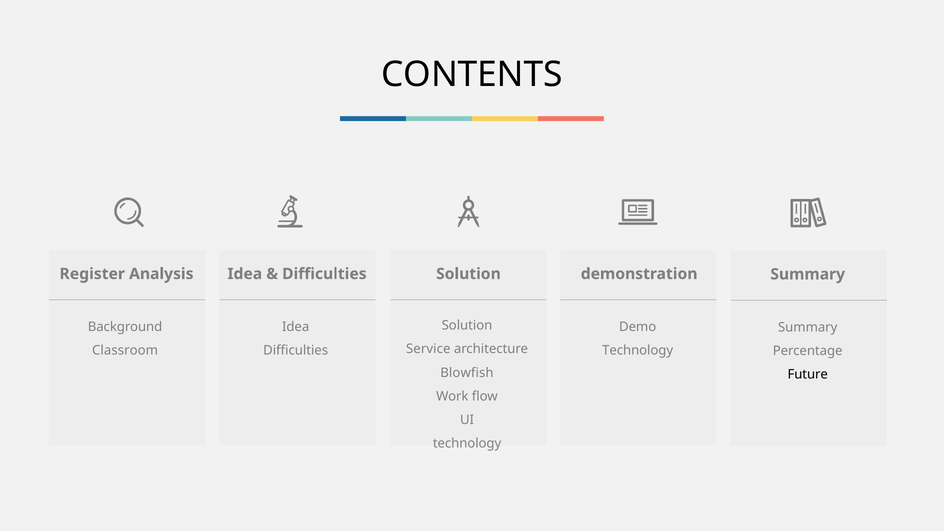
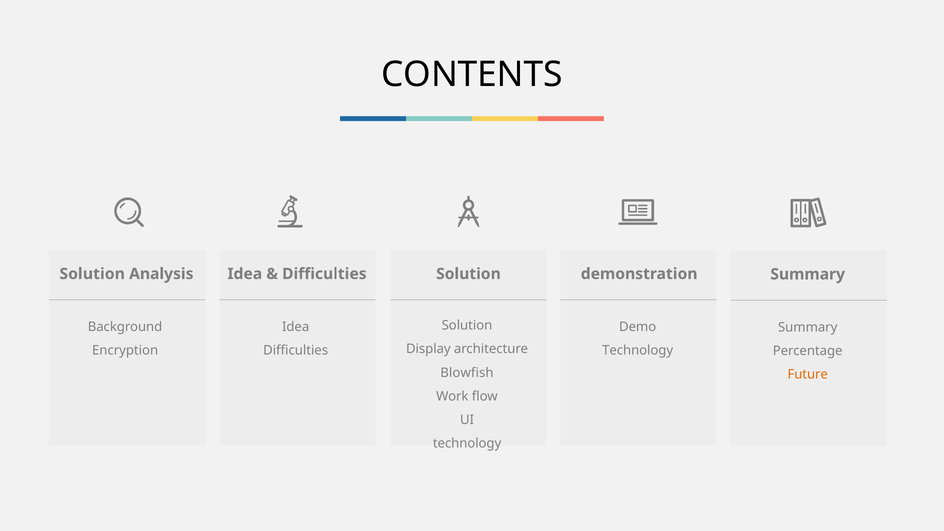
Register at (92, 274): Register -> Solution
Service: Service -> Display
Classroom: Classroom -> Encryption
Future colour: black -> orange
